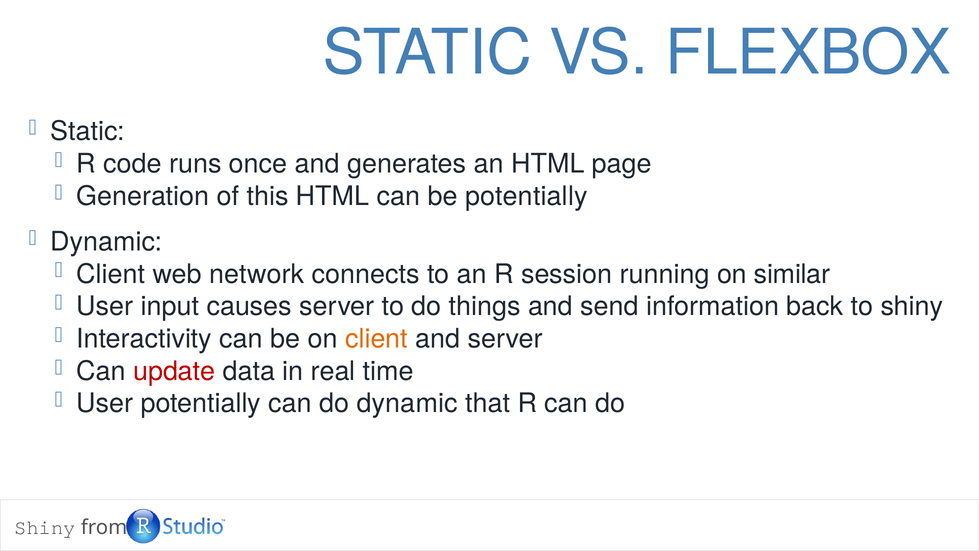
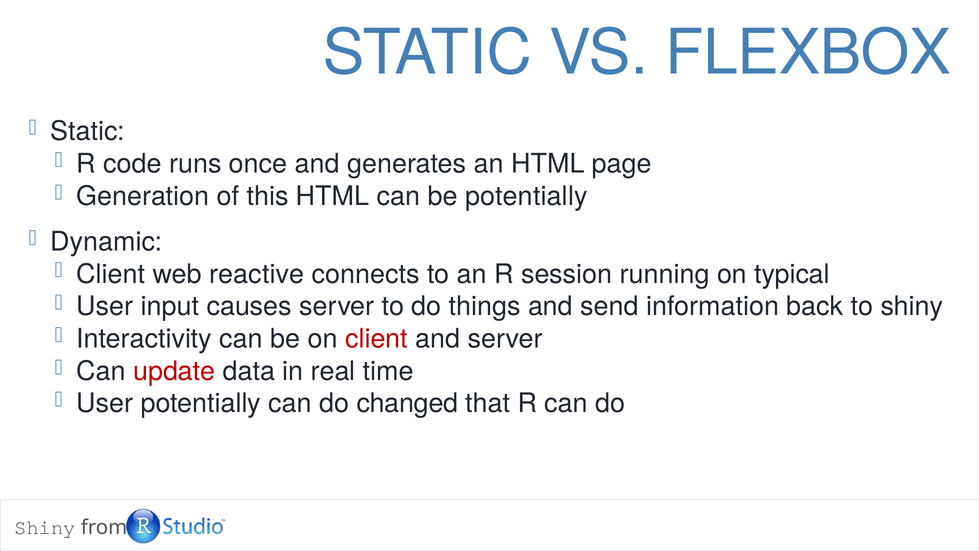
network: network -> reactive
similar: similar -> typical
client at (377, 339) colour: orange -> red
do dynamic: dynamic -> changed
